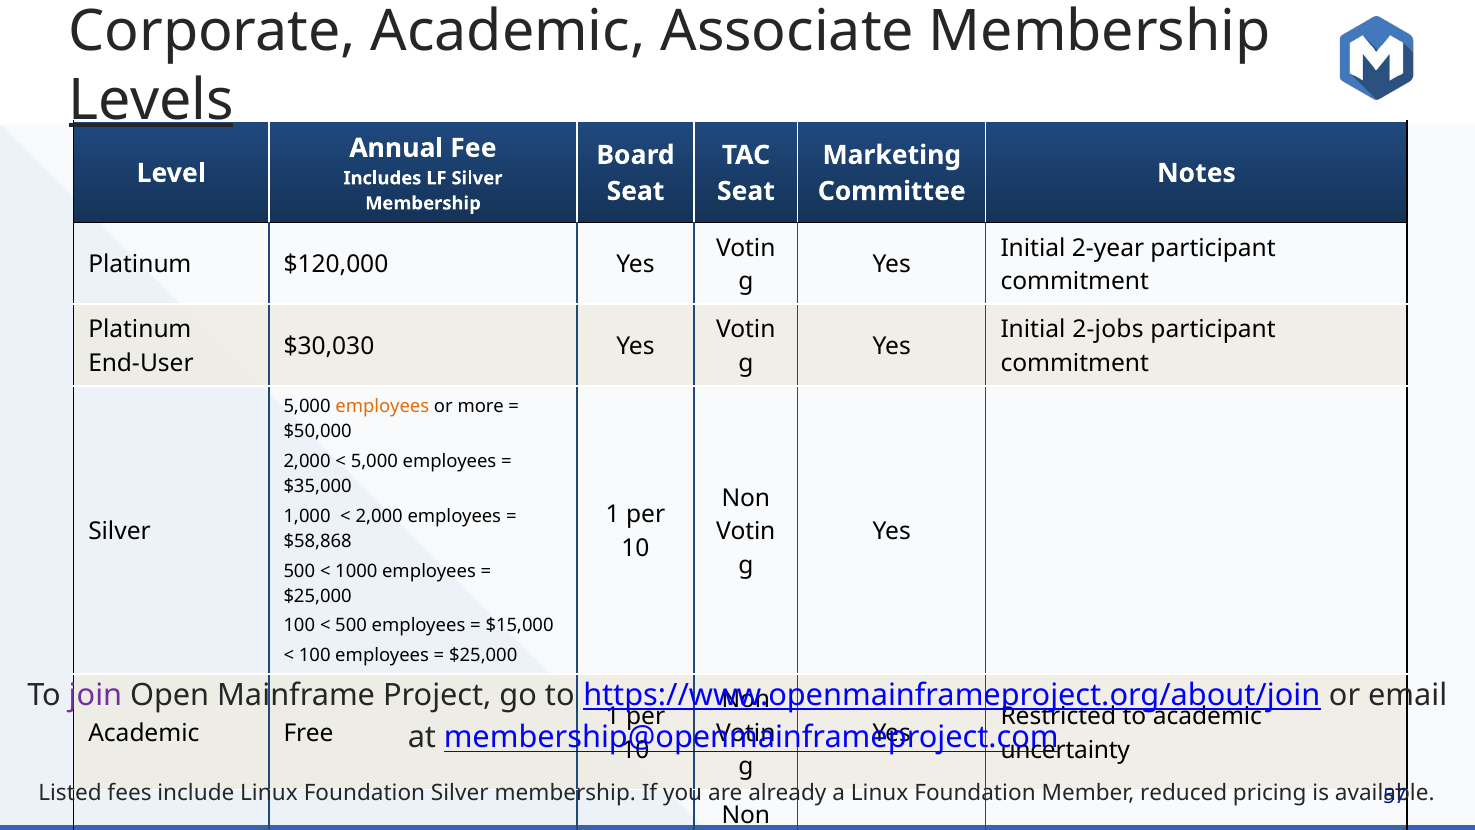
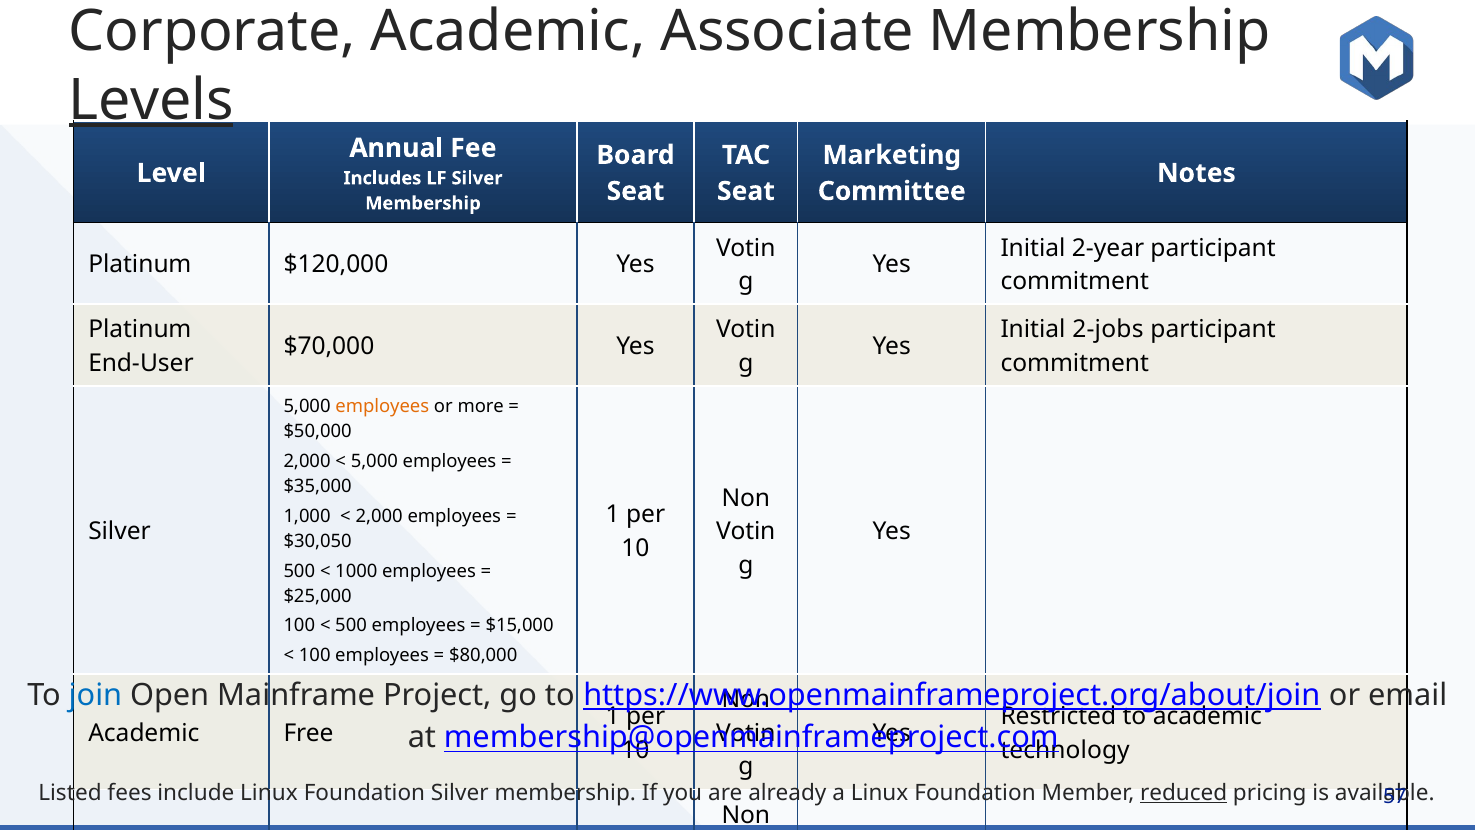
$30,030: $30,030 -> $70,000
$58,868: $58,868 -> $30,050
$25,000 at (483, 655): $25,000 -> $80,000
join colour: purple -> blue
uncertainty: uncertainty -> technology
reduced underline: none -> present
